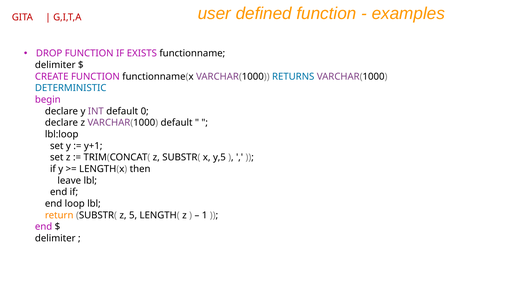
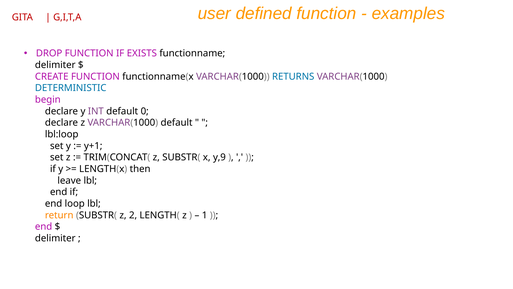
y,5: y,5 -> y,9
5: 5 -> 2
